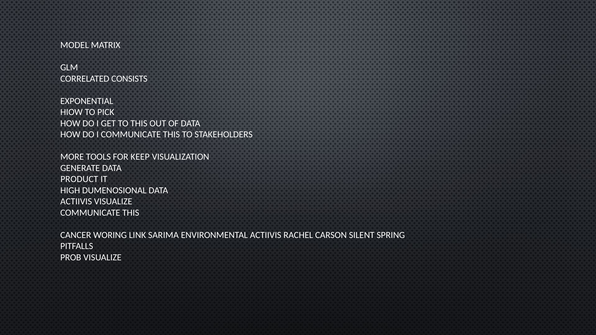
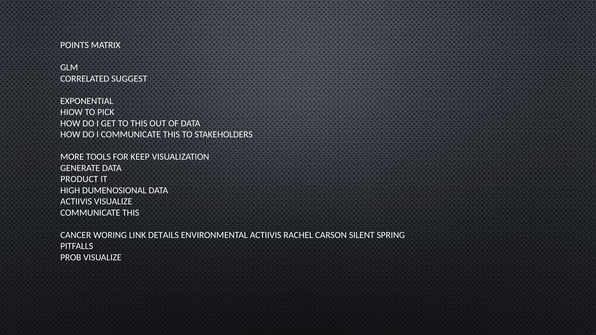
MODEL: MODEL -> POINTS
CONSISTS: CONSISTS -> SUGGEST
SARIMA: SARIMA -> DETAILS
